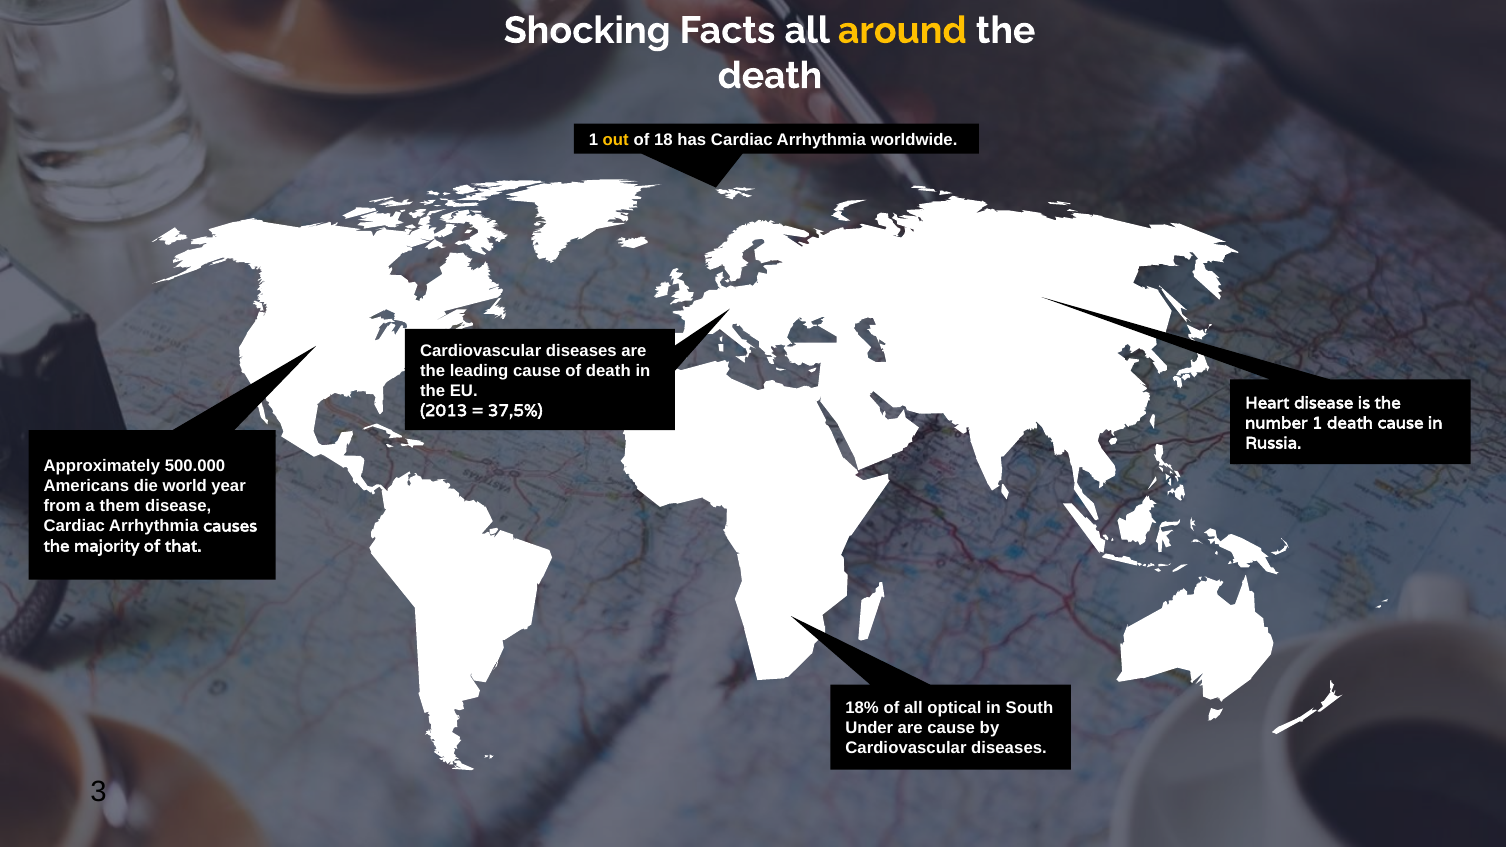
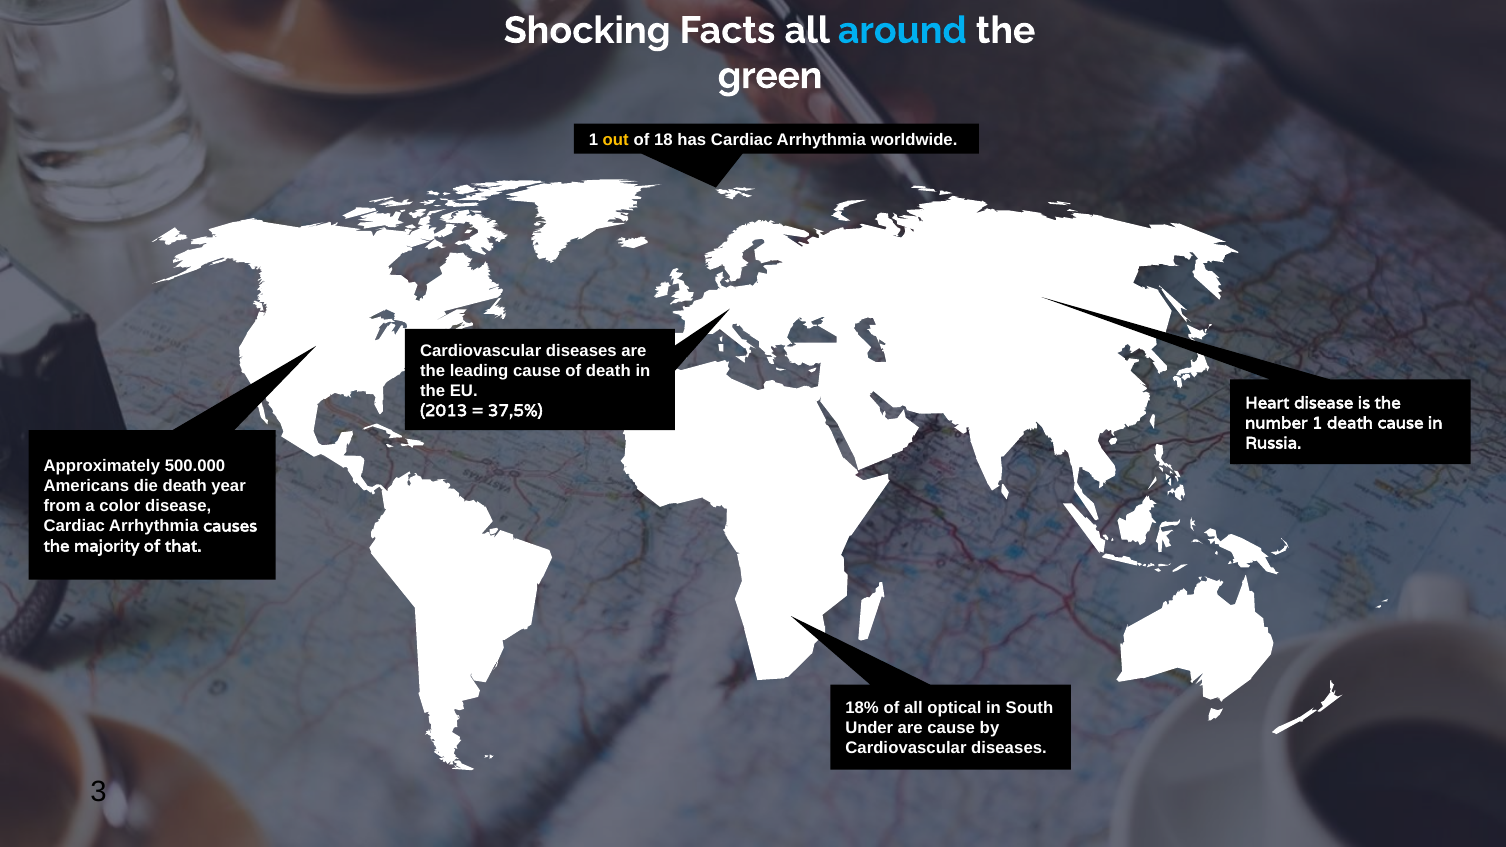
around colour: yellow -> light blue
death at (770, 76): death -> green
die world: world -> death
them: them -> color
